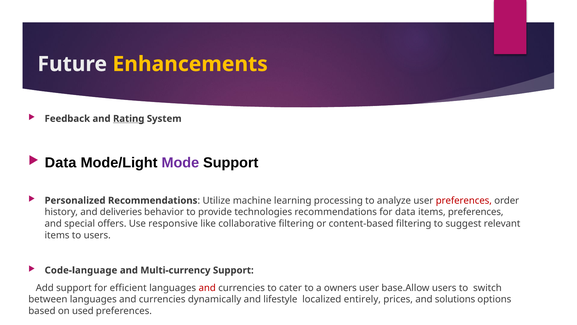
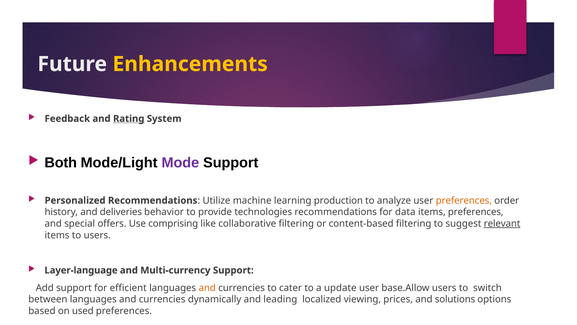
Data at (61, 163): Data -> Both
processing: processing -> production
preferences at (464, 200) colour: red -> orange
responsive: responsive -> comprising
relevant underline: none -> present
Code-language: Code-language -> Layer-language
and at (207, 288) colour: red -> orange
owners: owners -> update
lifestyle: lifestyle -> leading
entirely: entirely -> viewing
